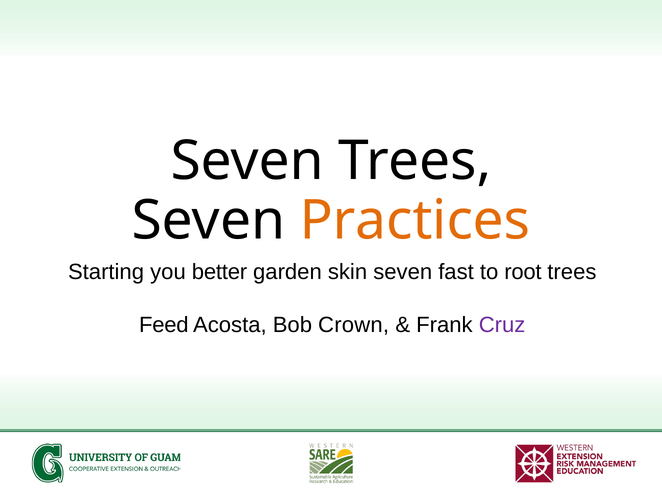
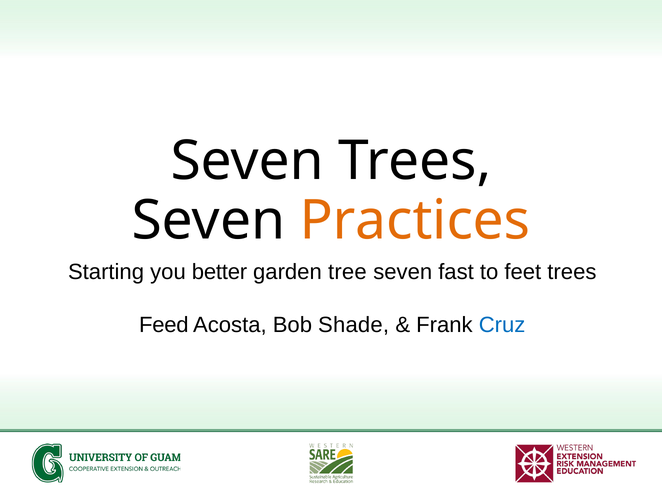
skin: skin -> tree
root: root -> feet
Crown: Crown -> Shade
Cruz colour: purple -> blue
